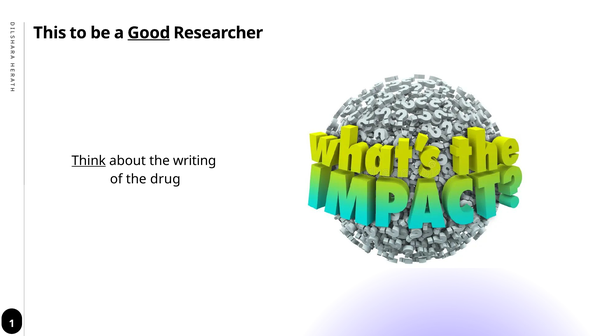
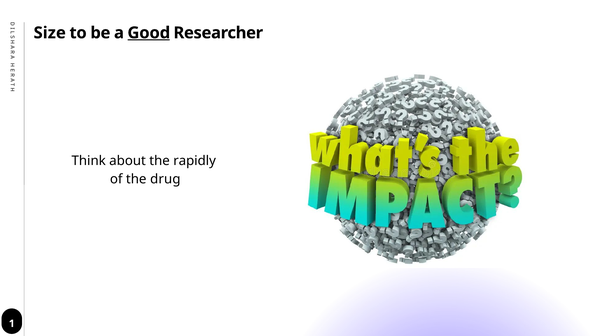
This: This -> Size
Think underline: present -> none
writing: writing -> rapidly
